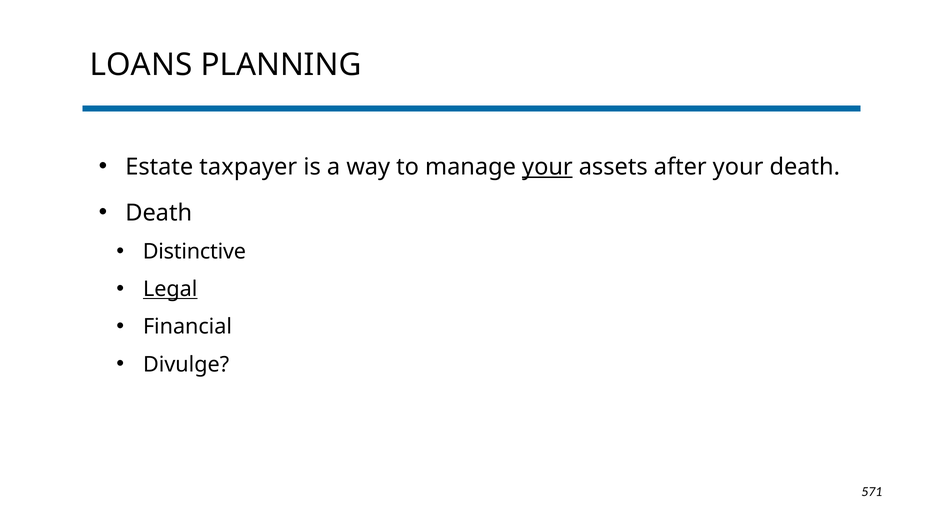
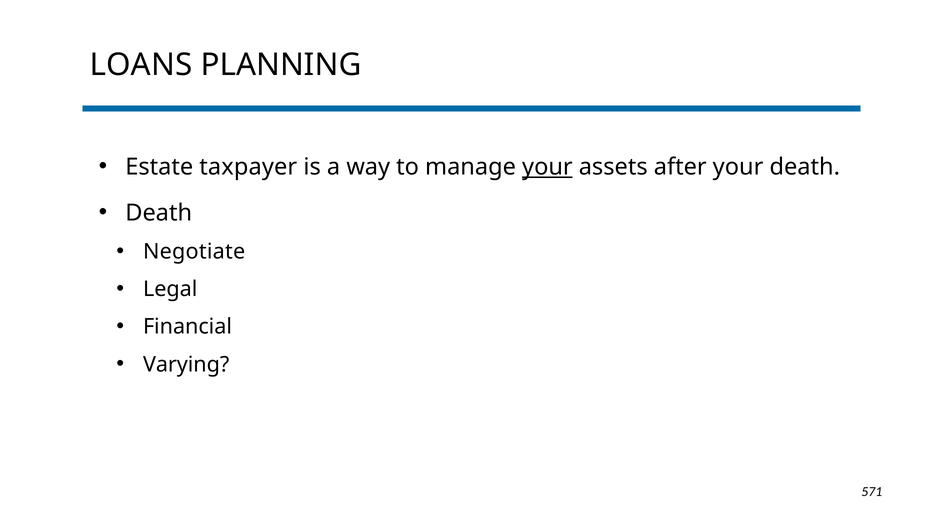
Distinctive: Distinctive -> Negotiate
Legal underline: present -> none
Divulge: Divulge -> Varying
